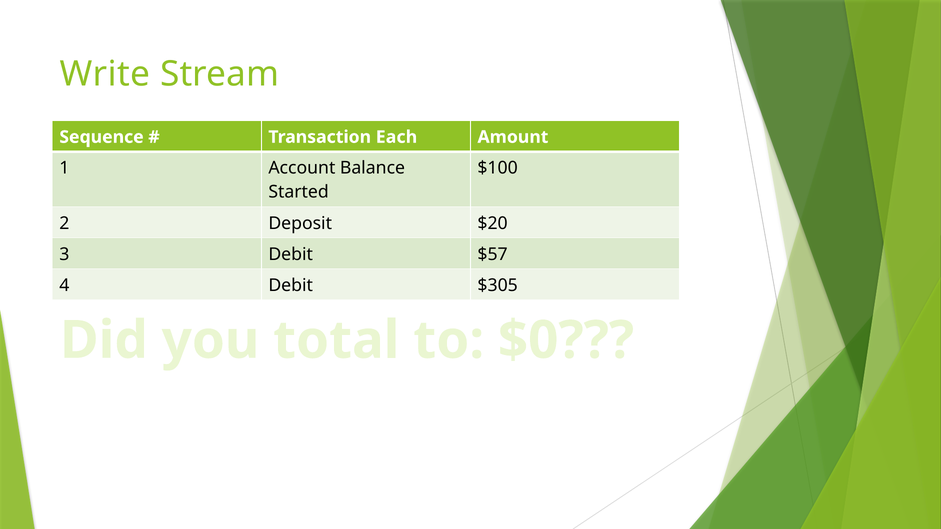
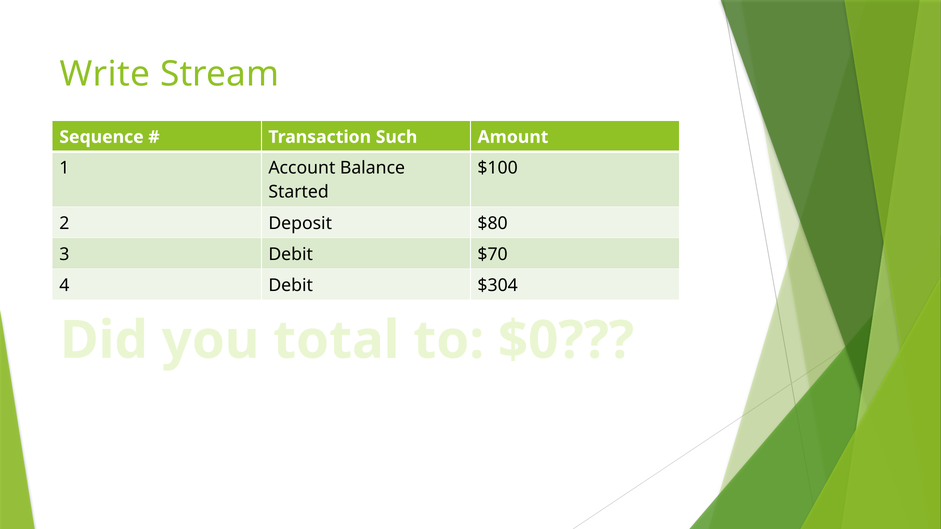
Each: Each -> Such
$20: $20 -> $80
$57: $57 -> $70
$305: $305 -> $304
